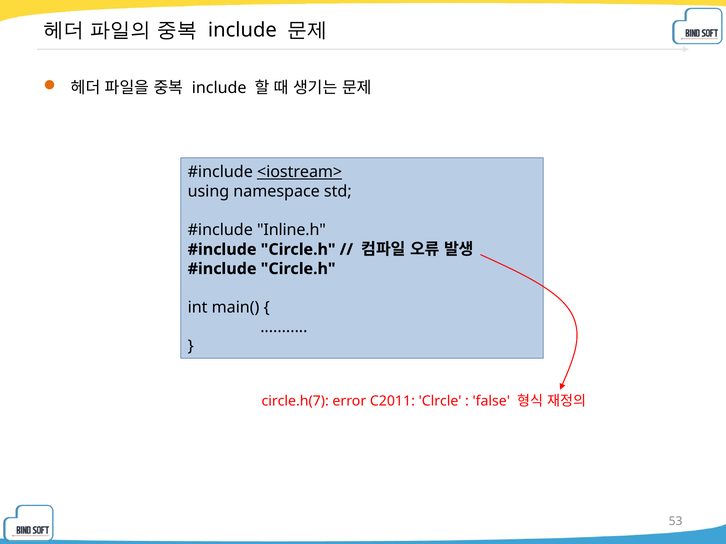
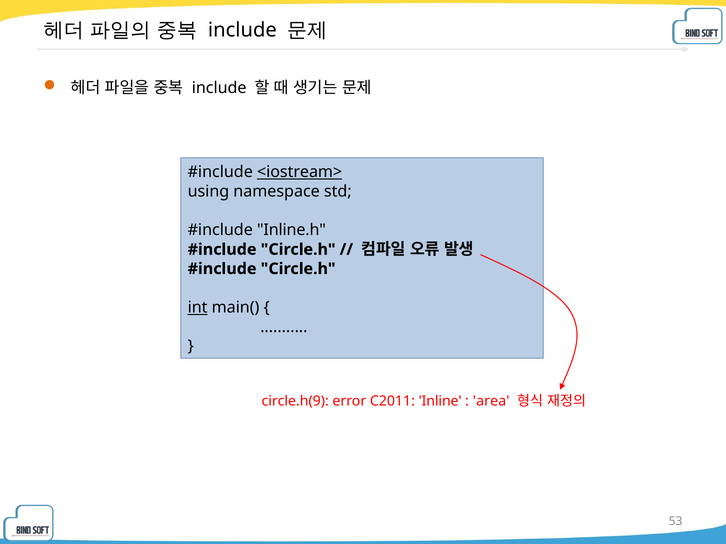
int underline: none -> present
circle.h(7: circle.h(7 -> circle.h(9
Clrcle: Clrcle -> Inline
false: false -> area
